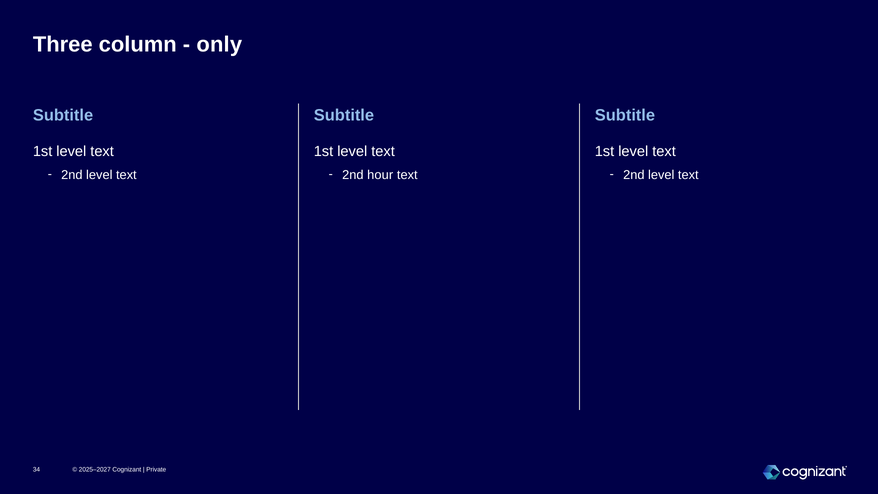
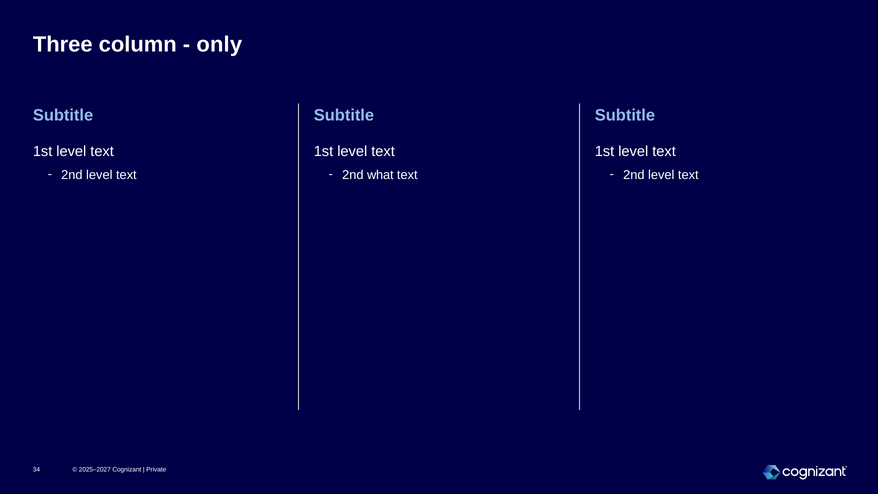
hour: hour -> what
